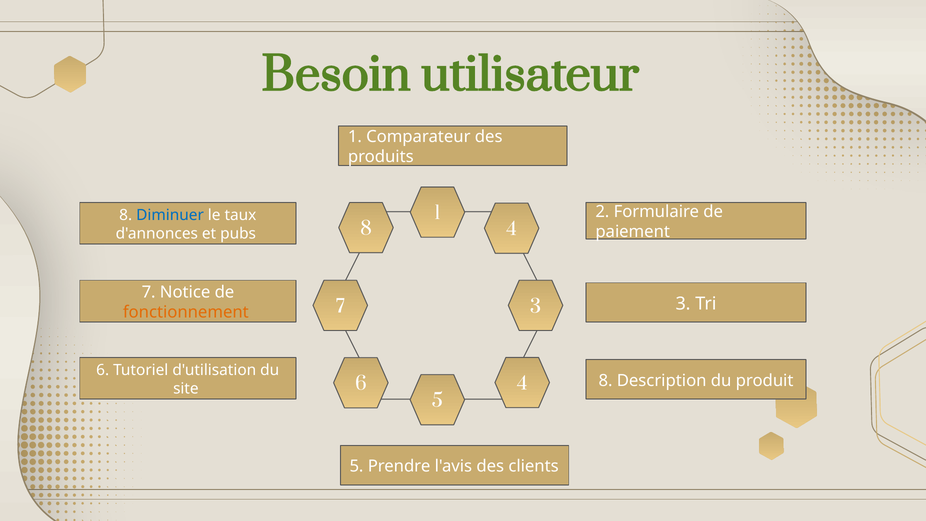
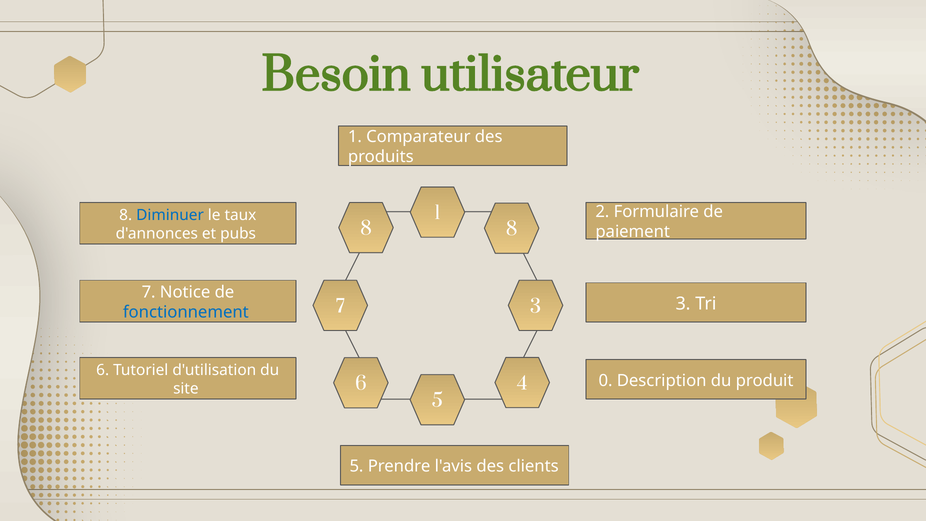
8 4: 4 -> 8
fonctionnement colour: orange -> blue
site 8: 8 -> 0
